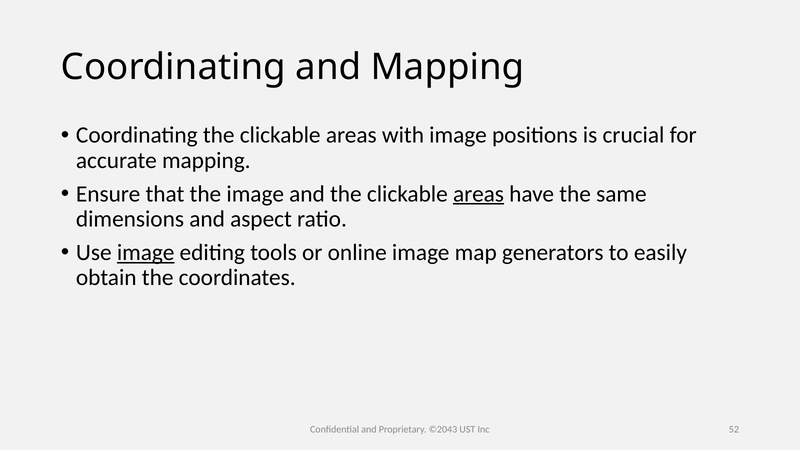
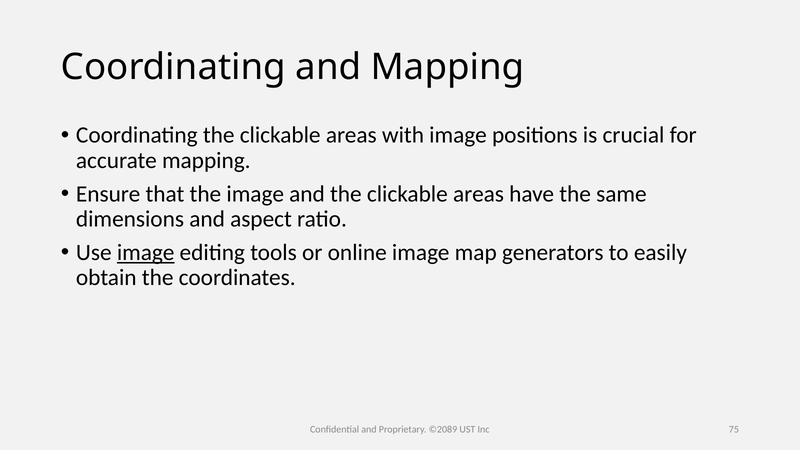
areas at (478, 194) underline: present -> none
©2043: ©2043 -> ©2089
52: 52 -> 75
